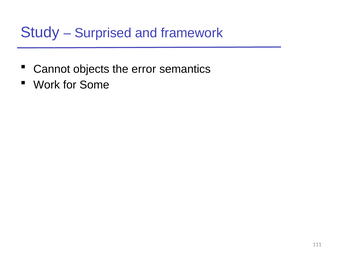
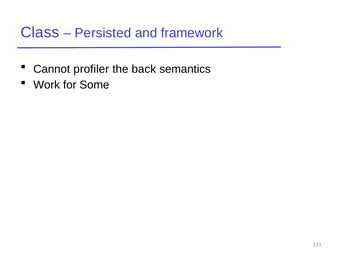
Study: Study -> Class
Surprised: Surprised -> Persisted
objects: objects -> profiler
error: error -> back
